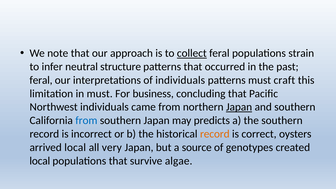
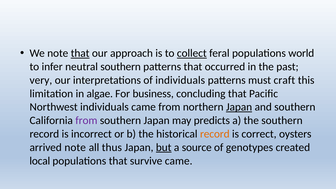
that at (80, 53) underline: none -> present
strain: strain -> world
neutral structure: structure -> southern
feral at (41, 80): feral -> very
in must: must -> algae
from at (86, 120) colour: blue -> purple
arrived local: local -> note
very: very -> thus
but underline: none -> present
survive algae: algae -> came
